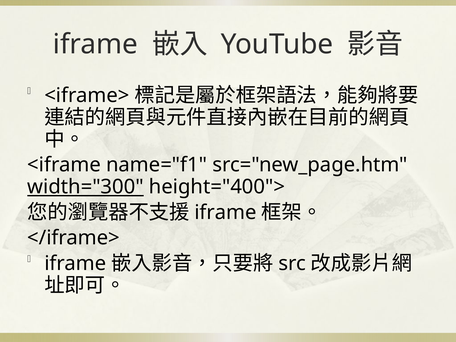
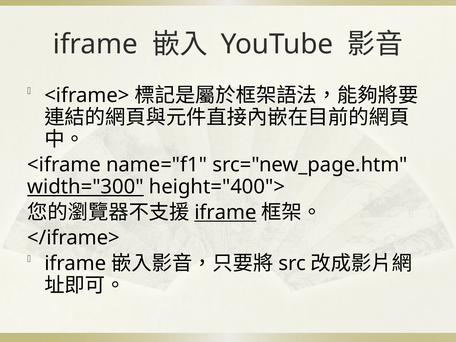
iframe at (225, 212) underline: none -> present
